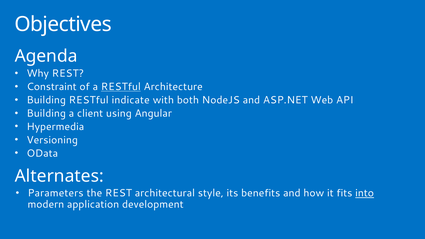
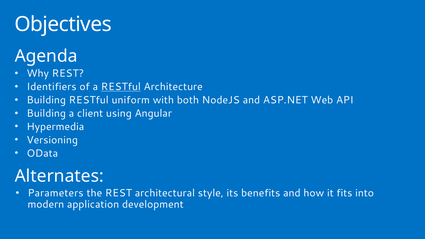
Constraint: Constraint -> Identifiers
indicate: indicate -> uniform
into underline: present -> none
